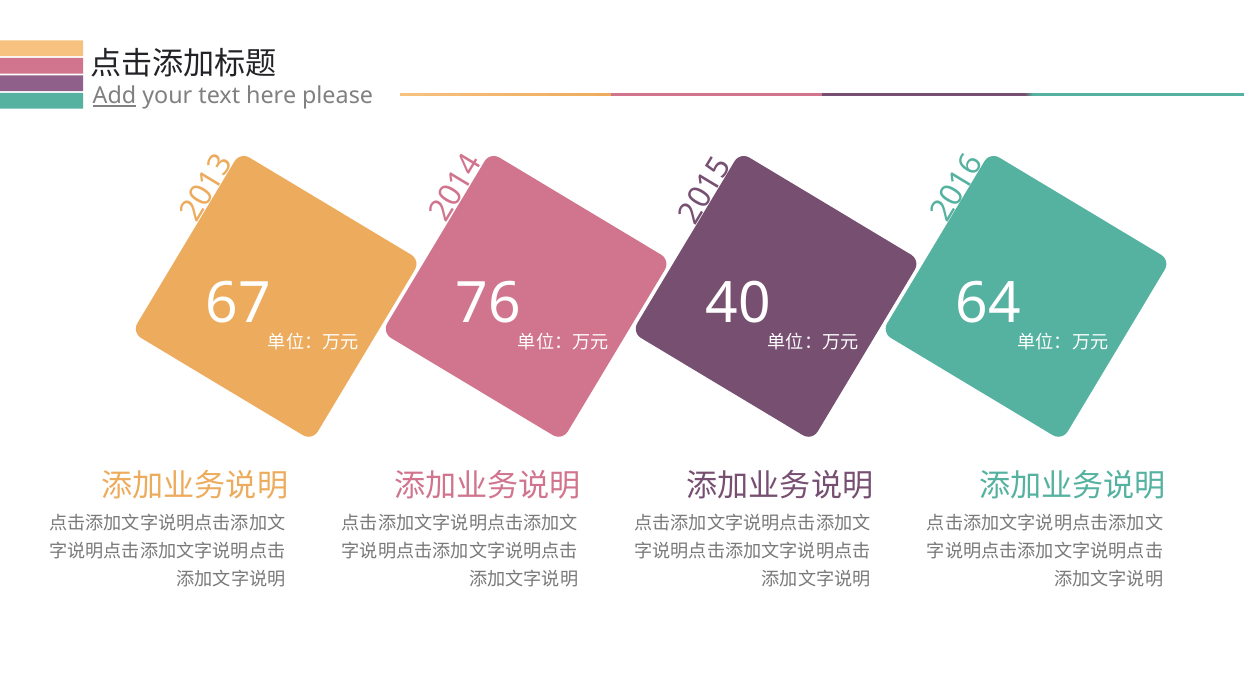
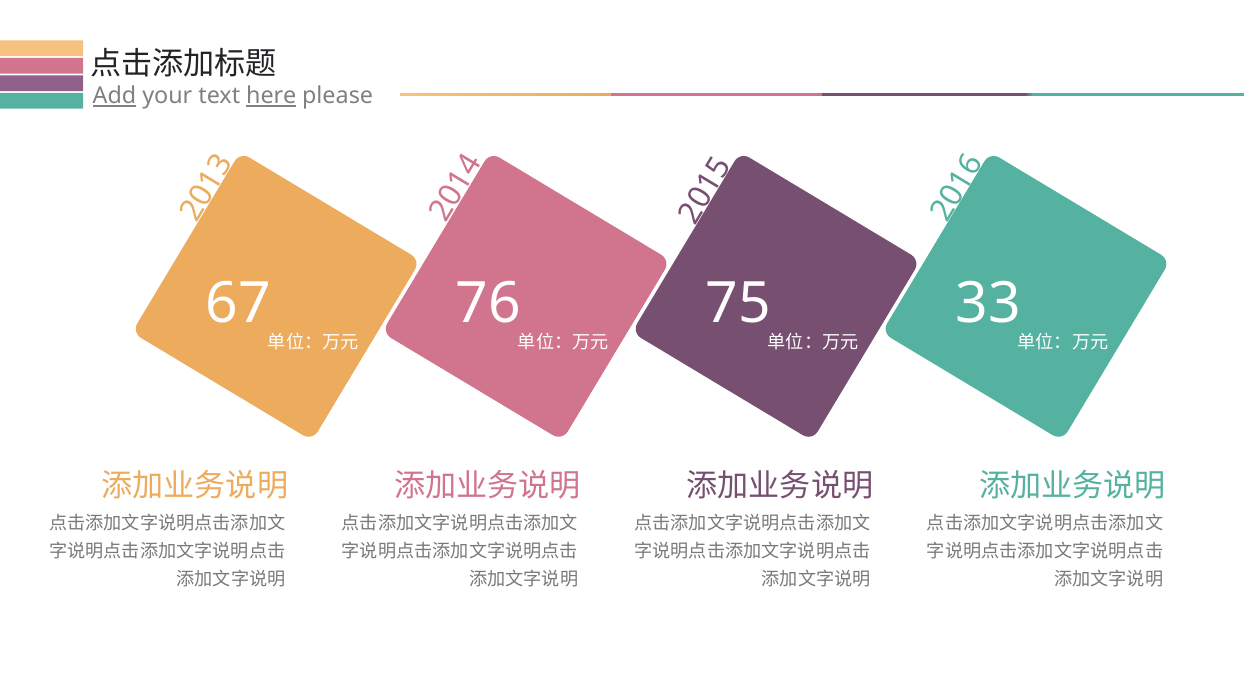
here underline: none -> present
40: 40 -> 75
64: 64 -> 33
